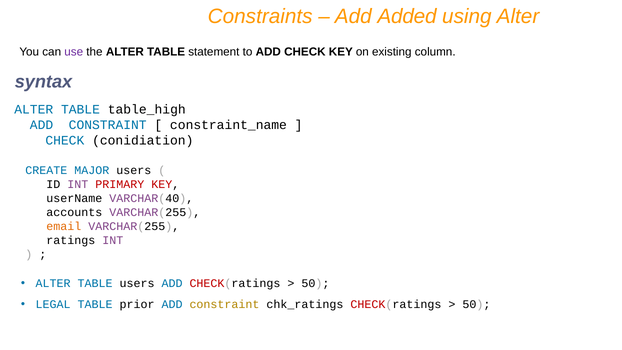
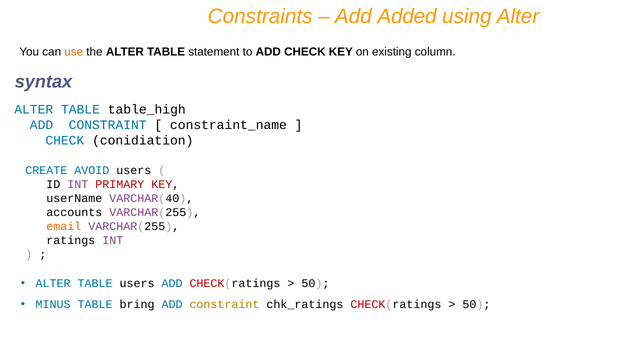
use colour: purple -> orange
MAJOR: MAJOR -> AVOID
LEGAL: LEGAL -> MINUS
prior: prior -> bring
